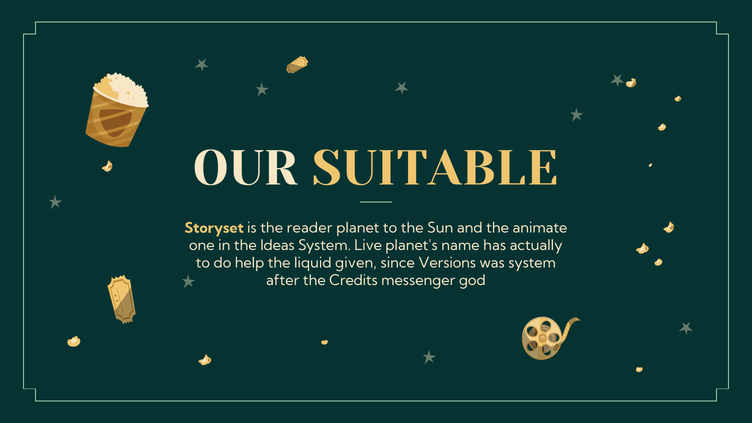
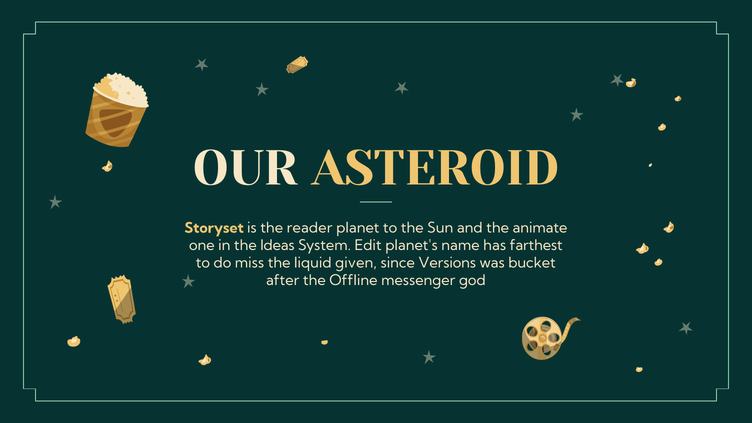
SUITABLE: SUITABLE -> ASTEROID
Live: Live -> Edit
actually: actually -> farthest
help: help -> miss
was system: system -> bucket
Credits: Credits -> Offline
